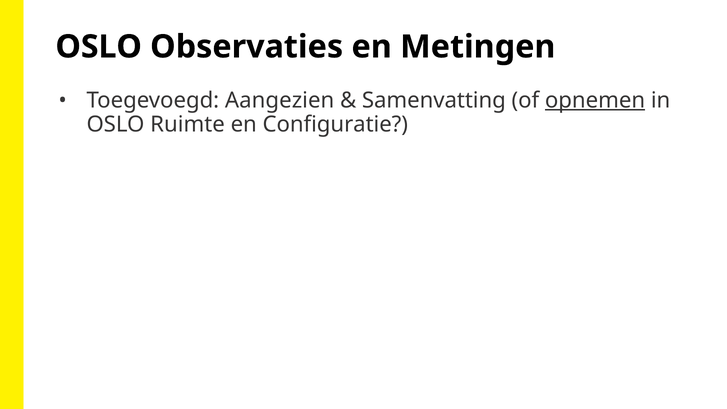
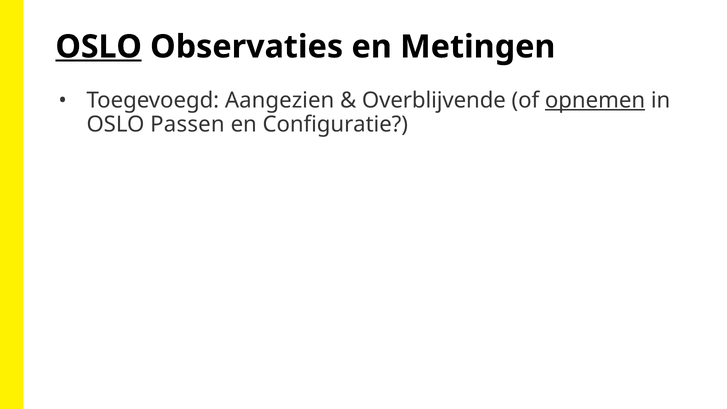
OSLO at (99, 47) underline: none -> present
Samenvatting: Samenvatting -> Overblijvende
Ruimte: Ruimte -> Passen
